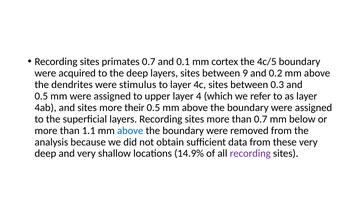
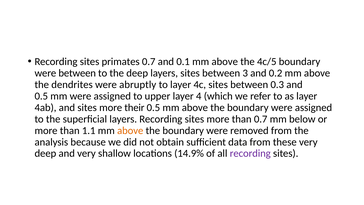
0.1 mm cortex: cortex -> above
were acquired: acquired -> between
9: 9 -> 3
stimulus: stimulus -> abruptly
above at (130, 130) colour: blue -> orange
